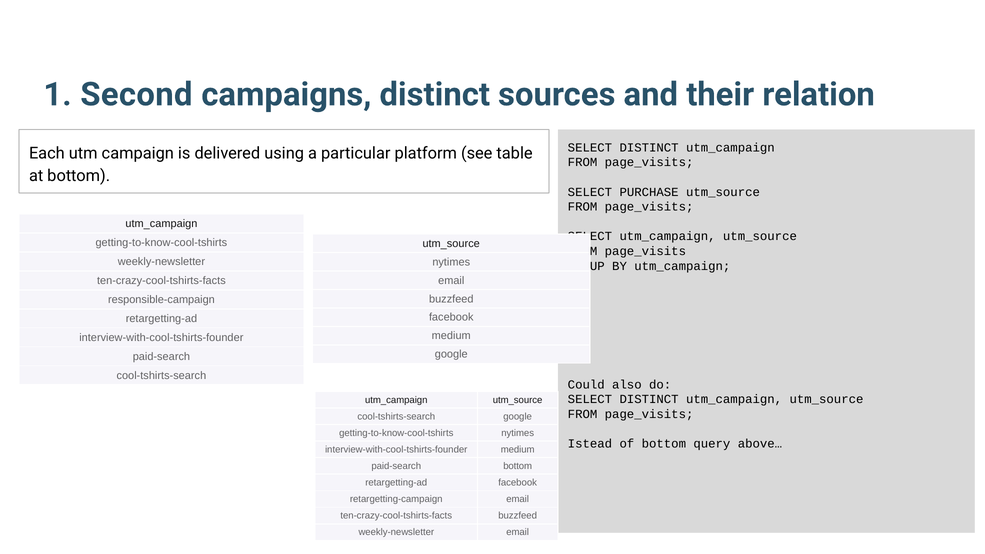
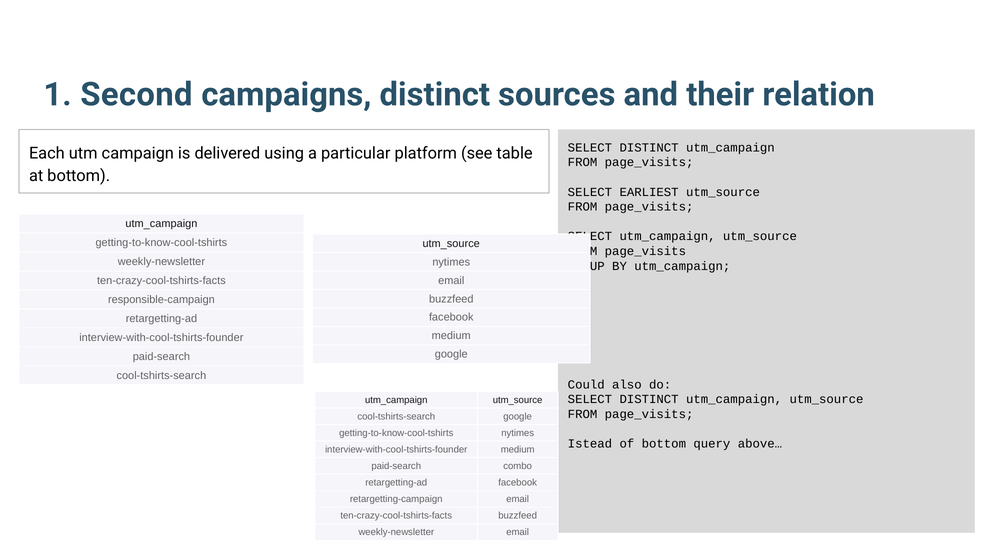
PURCHASE: PURCHASE -> EARLIEST
paid-search bottom: bottom -> combo
